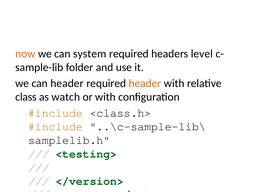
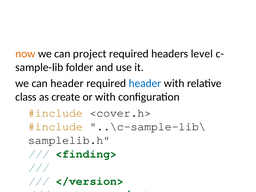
system: system -> project
header at (145, 83) colour: orange -> blue
watch: watch -> create
<class.h>: <class.h> -> <cover.h>
<testing>: <testing> -> <finding>
